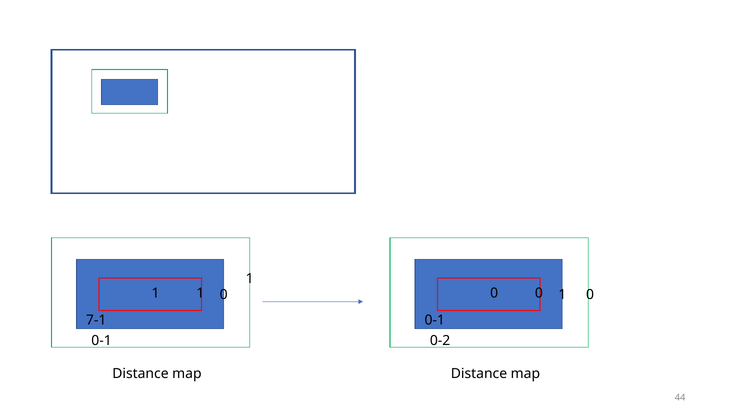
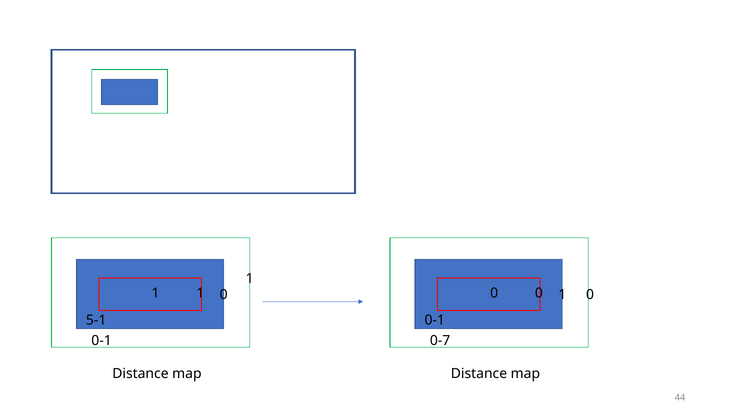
7-1: 7-1 -> 5-1
0-2: 0-2 -> 0-7
